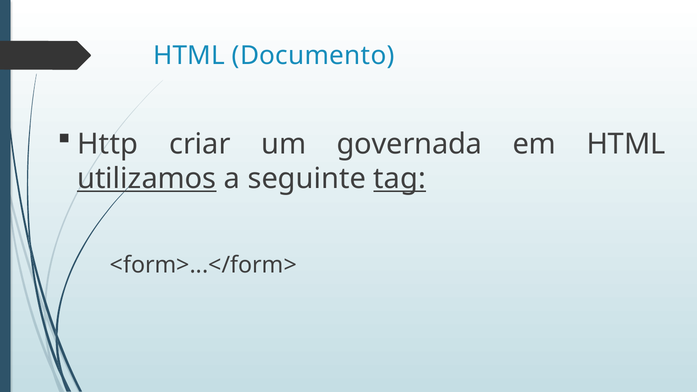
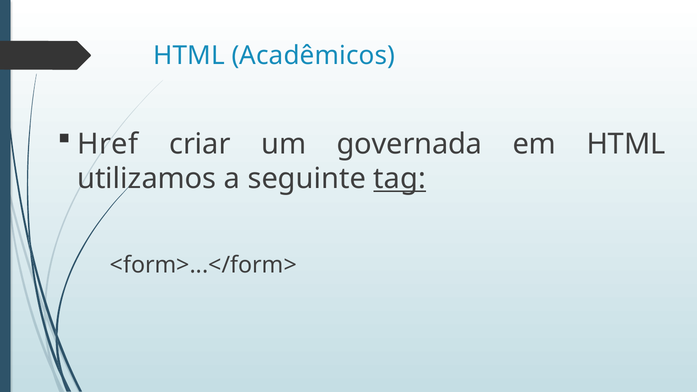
Documento: Documento -> Acadêmicos
Http: Http -> Href
utilizamos underline: present -> none
